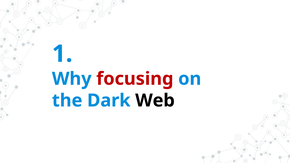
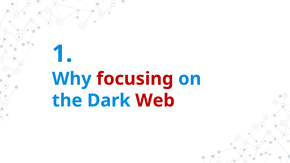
Web colour: black -> red
